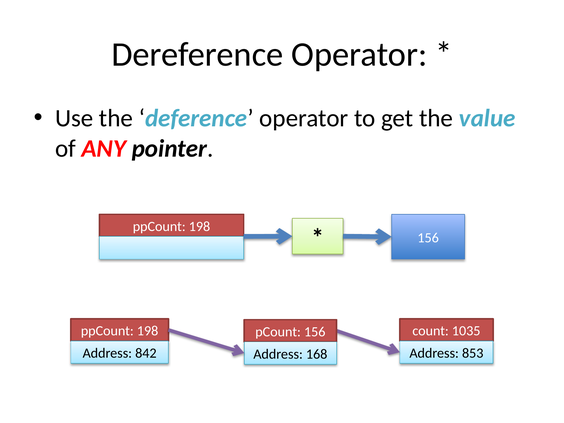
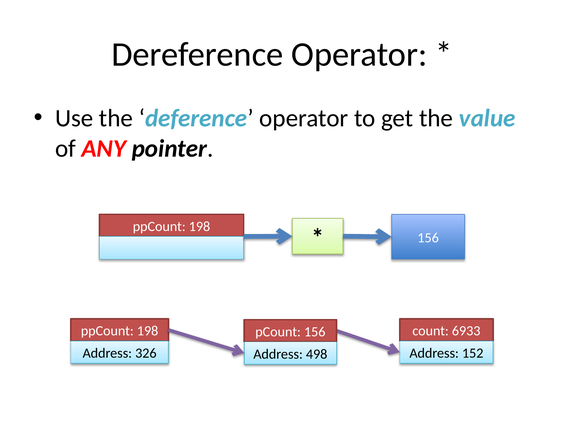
1035: 1035 -> 6933
842: 842 -> 326
853: 853 -> 152
168: 168 -> 498
